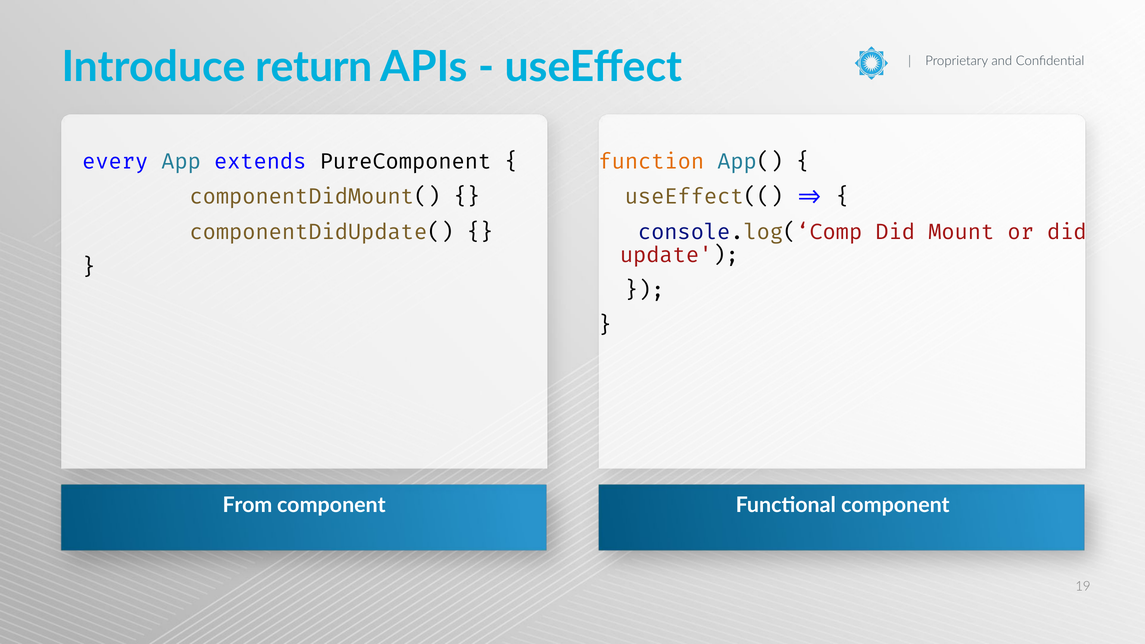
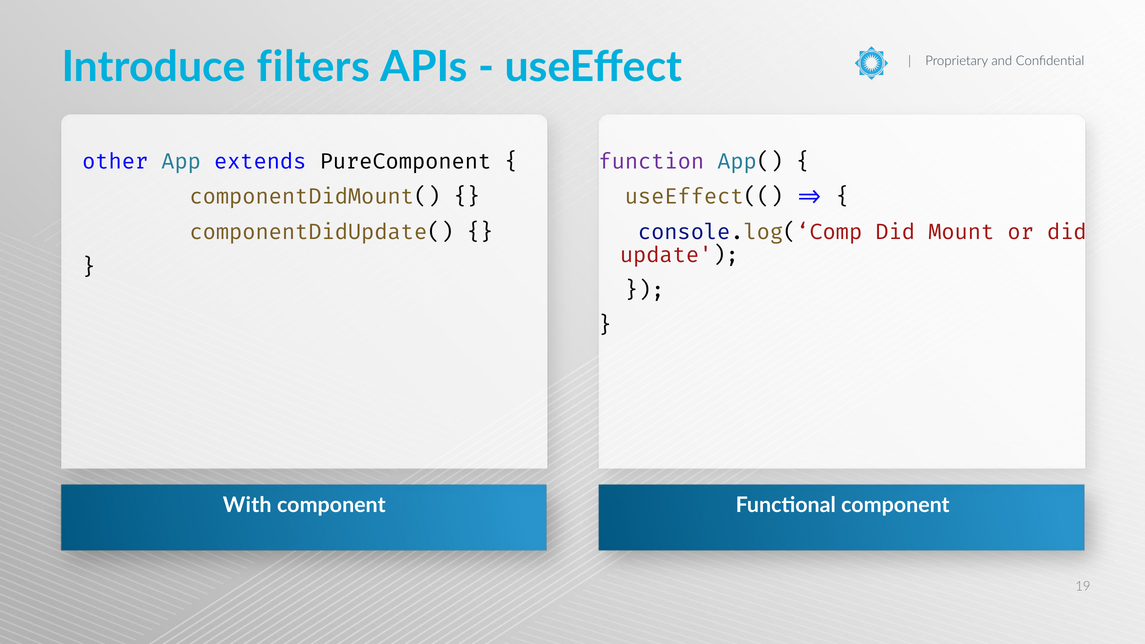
return: return -> filters
every: every -> other
function colour: orange -> purple
From: From -> With
